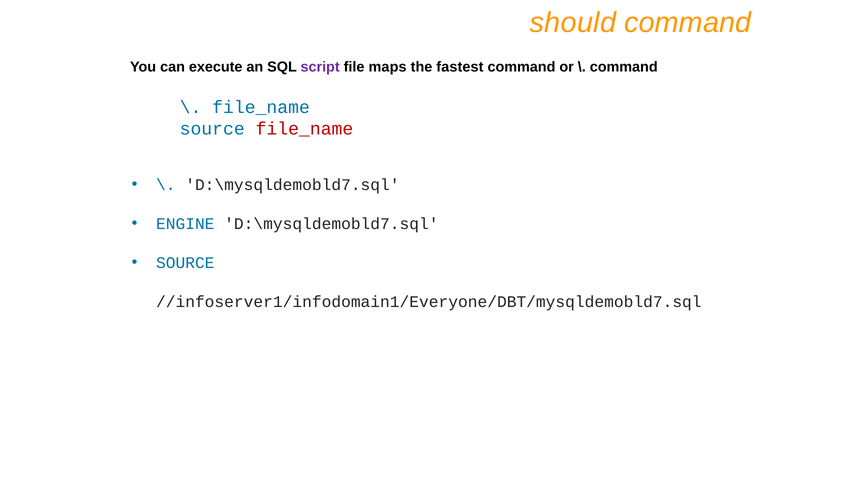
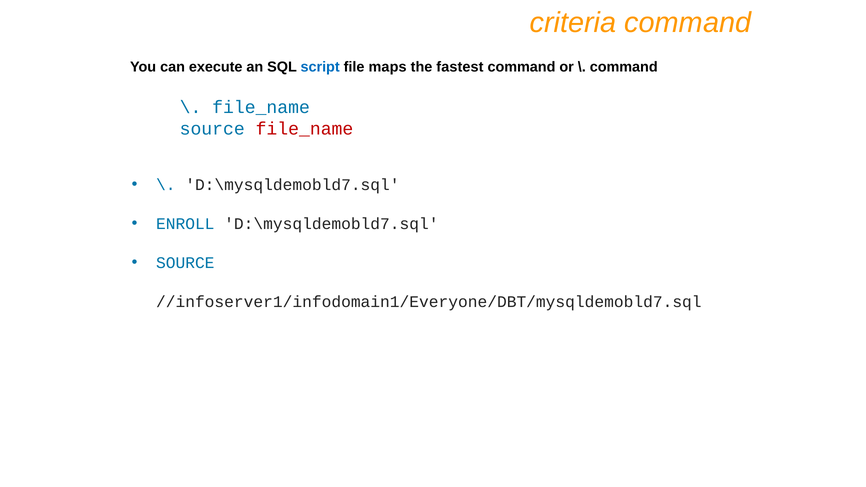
should: should -> criteria
script colour: purple -> blue
ENGINE: ENGINE -> ENROLL
